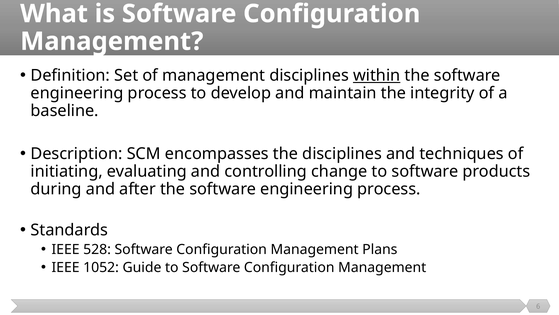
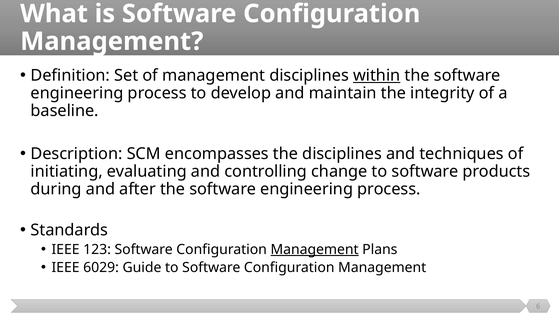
528: 528 -> 123
Management at (315, 249) underline: none -> present
1052: 1052 -> 6029
